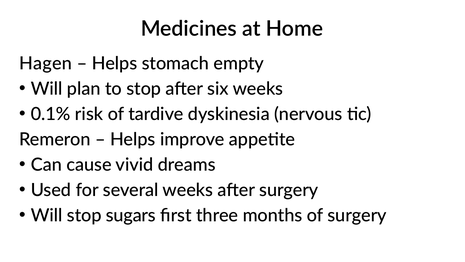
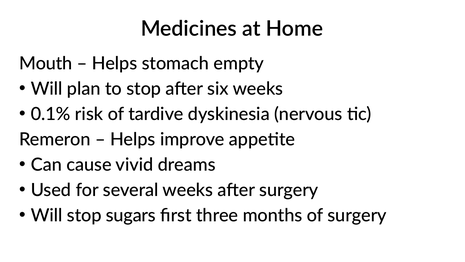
Hagen: Hagen -> Mouth
